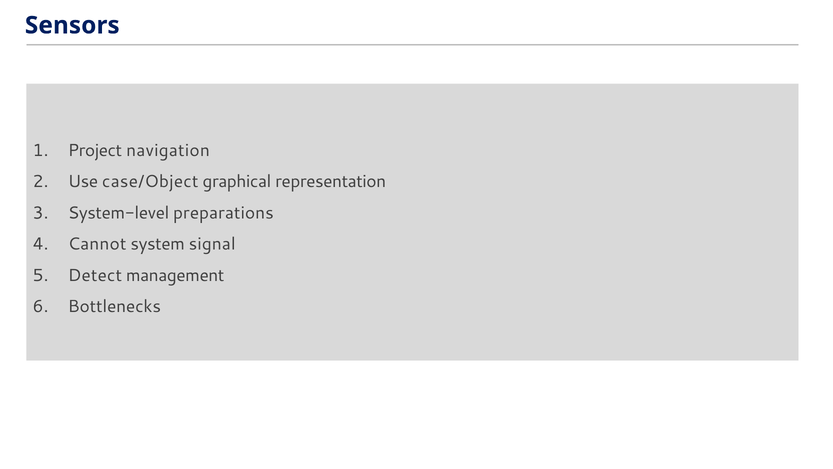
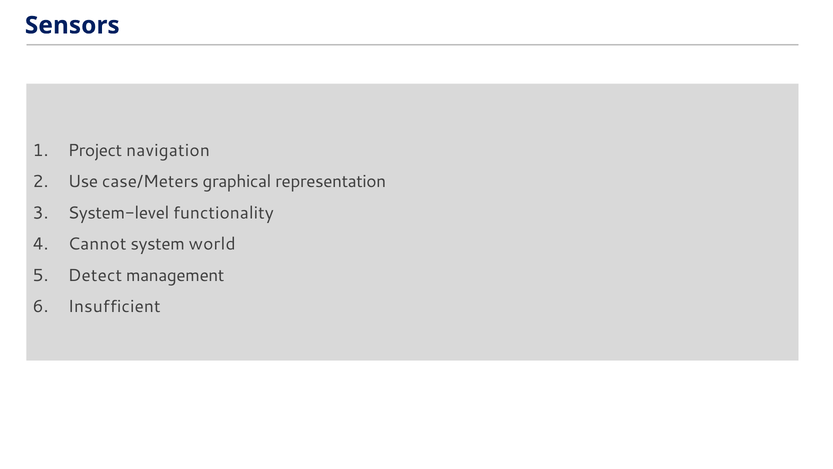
case/Object: case/Object -> case/Meters
preparations: preparations -> functionality
signal: signal -> world
Bottlenecks: Bottlenecks -> Insufficient
